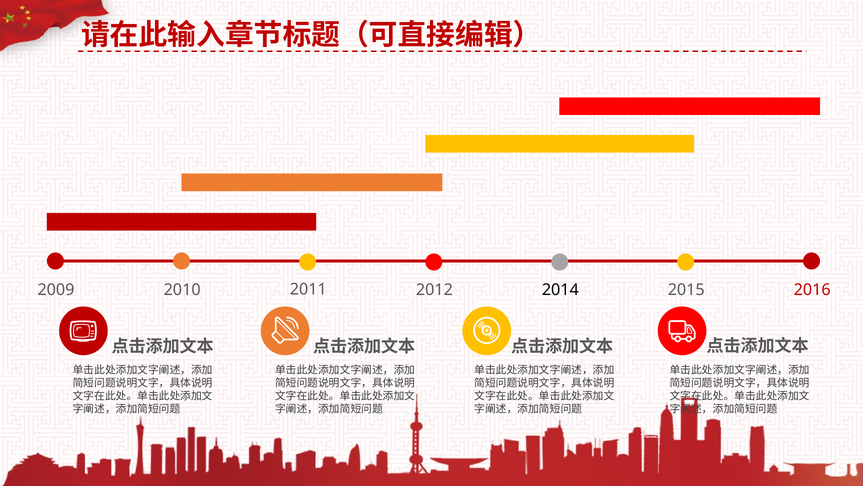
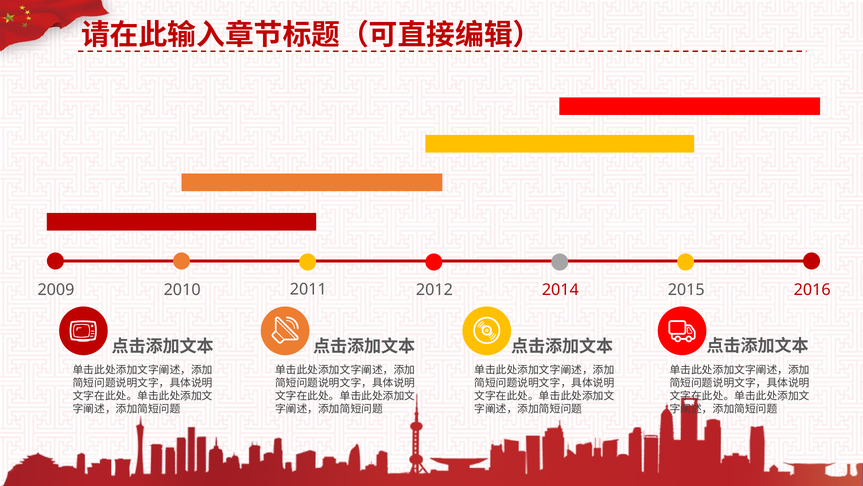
2014 colour: black -> red
